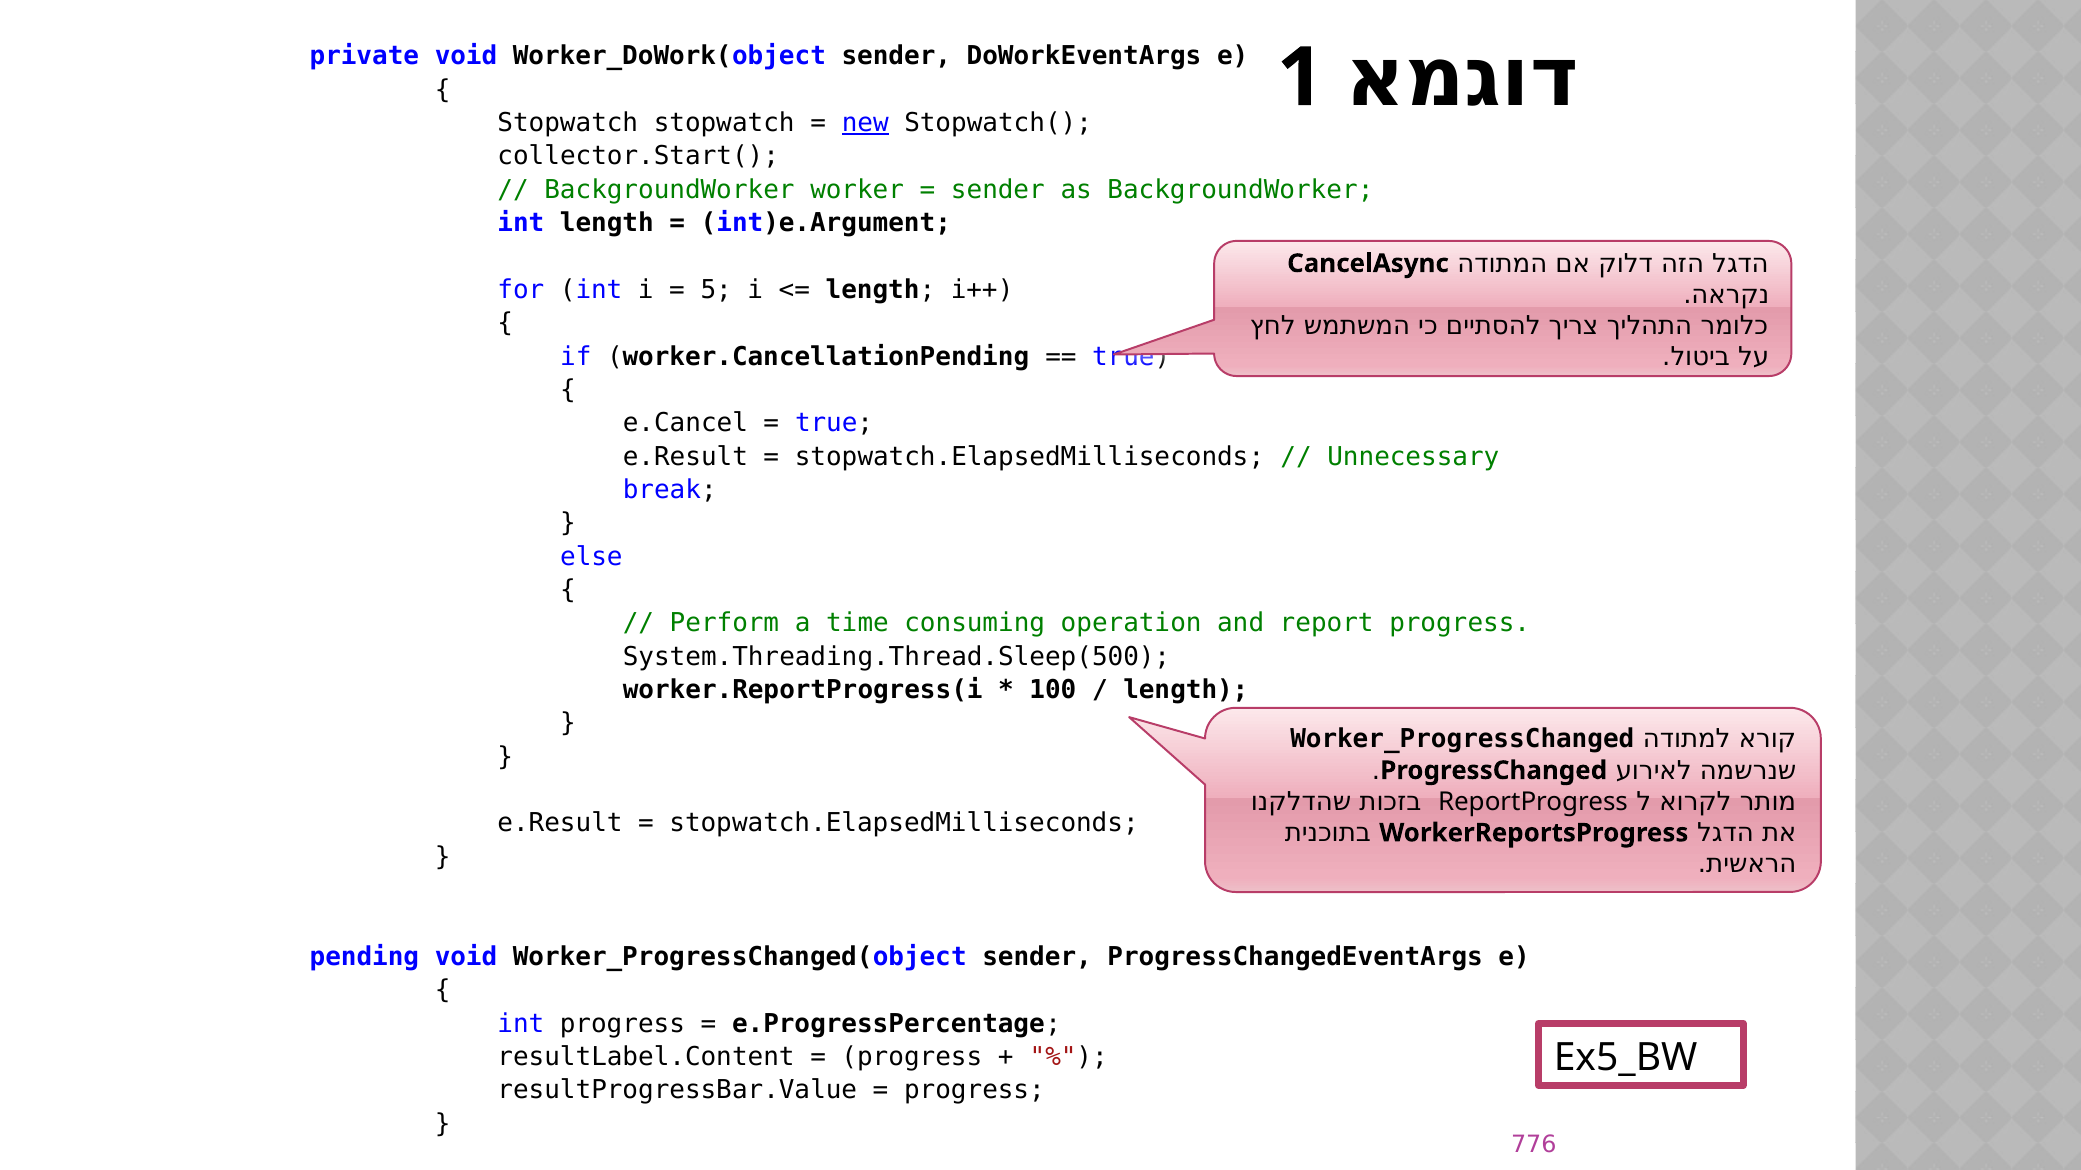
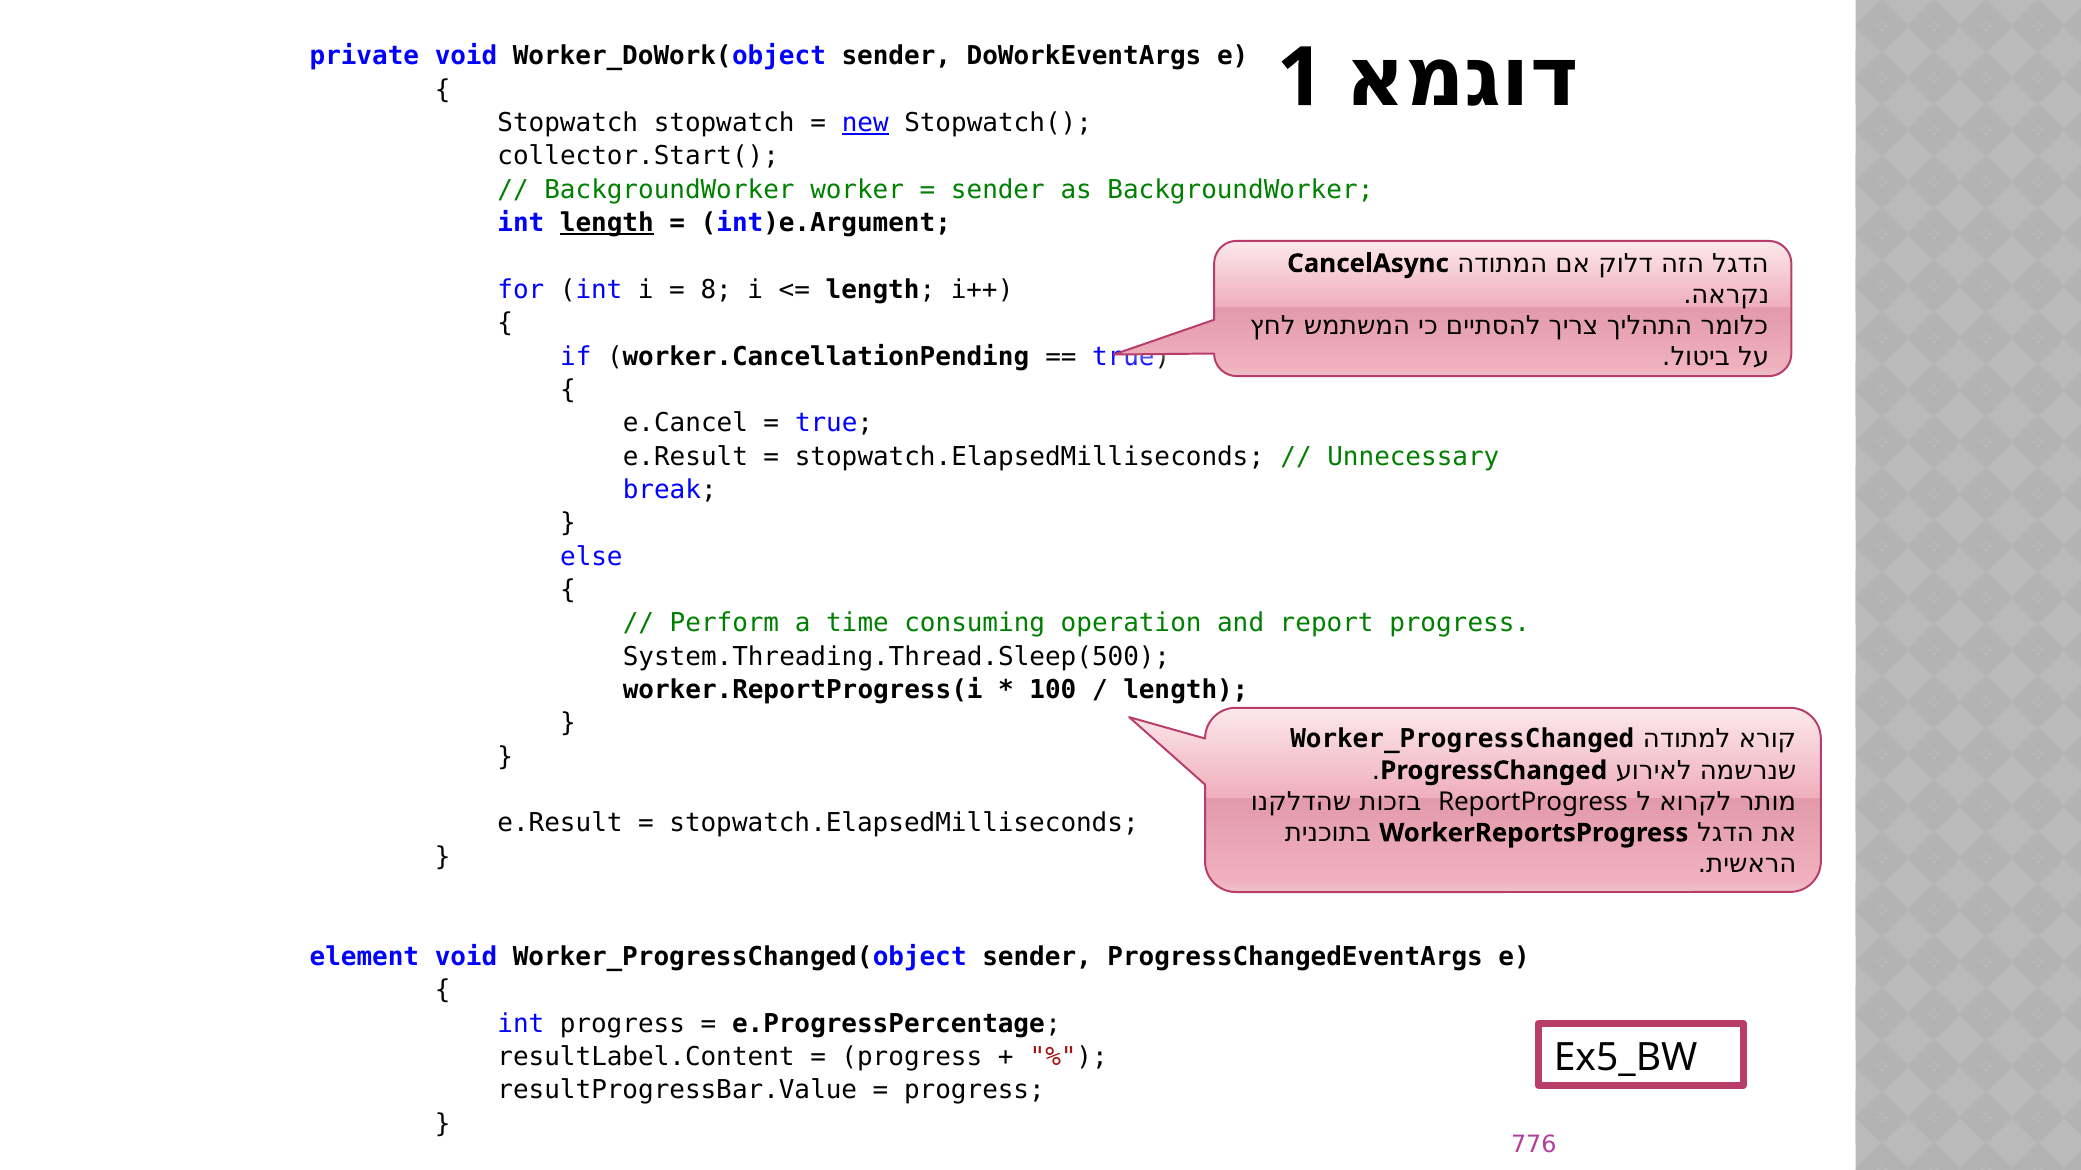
length at (607, 223) underline: none -> present
5: 5 -> 8
pending: pending -> element
